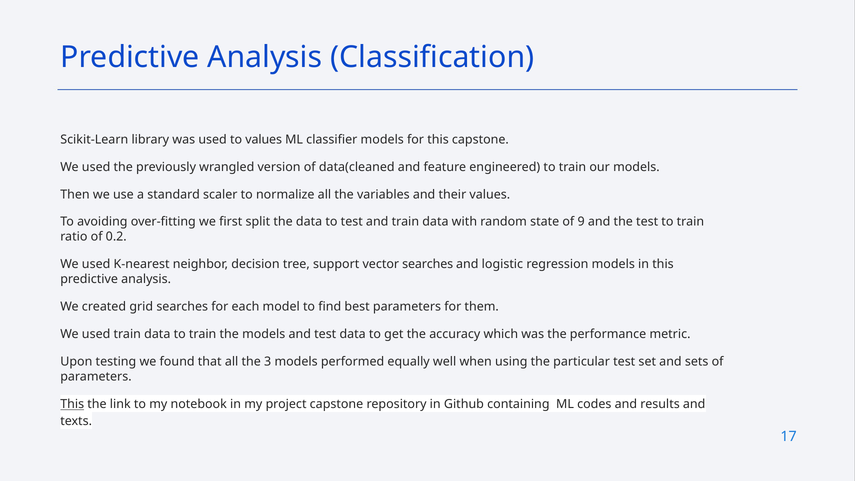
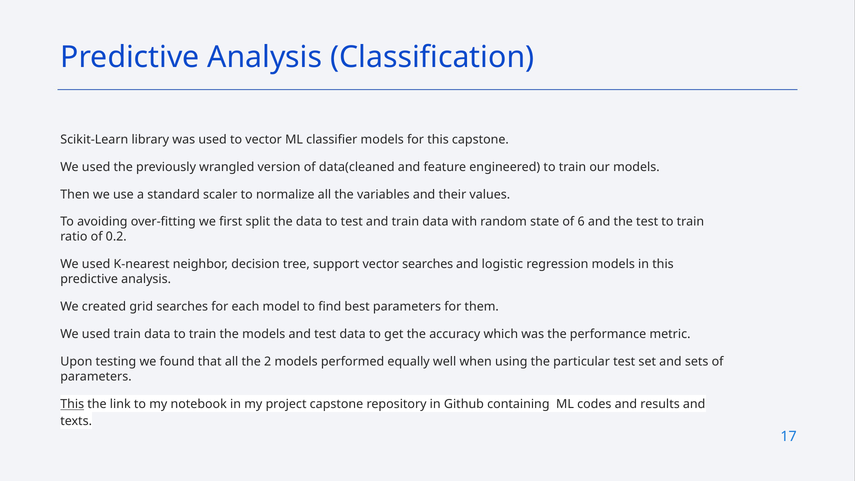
to values: values -> vector
9: 9 -> 6
3: 3 -> 2
